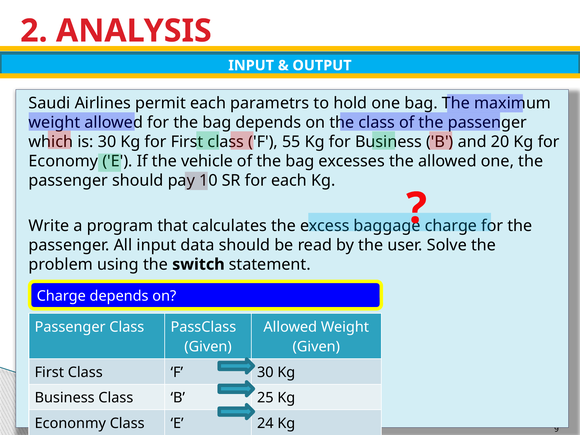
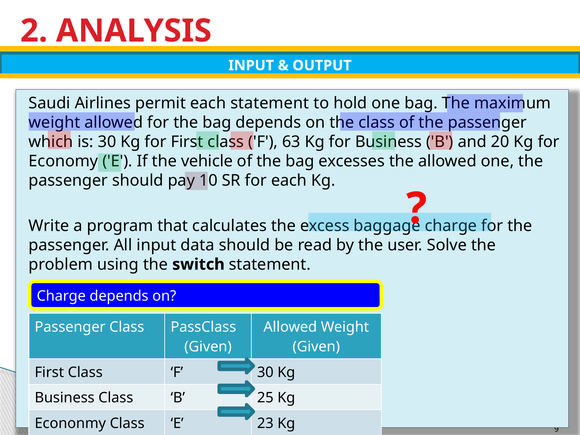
each parametrs: parametrs -> statement
55: 55 -> 63
24: 24 -> 23
